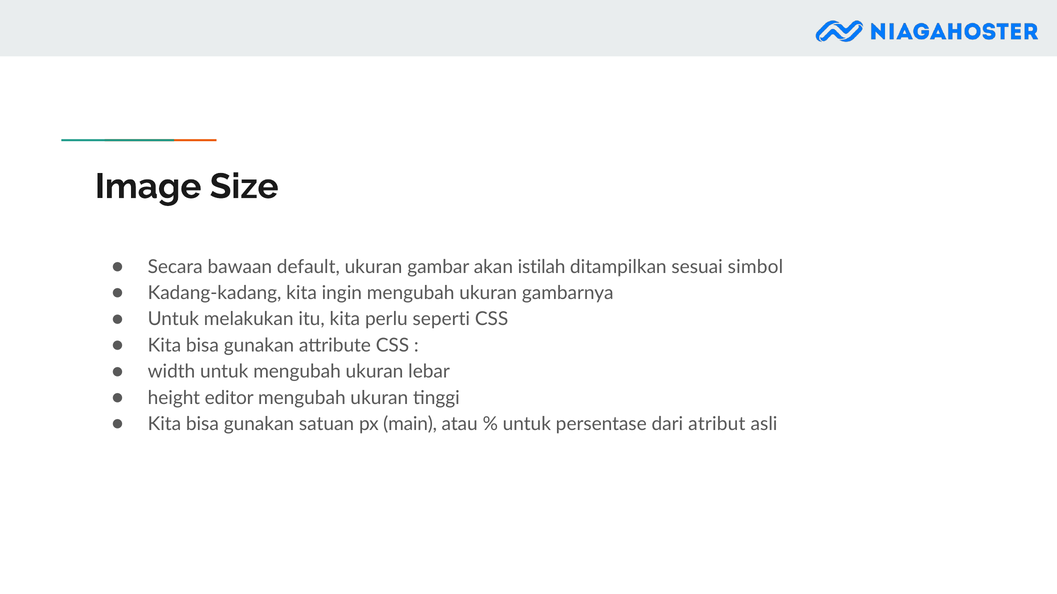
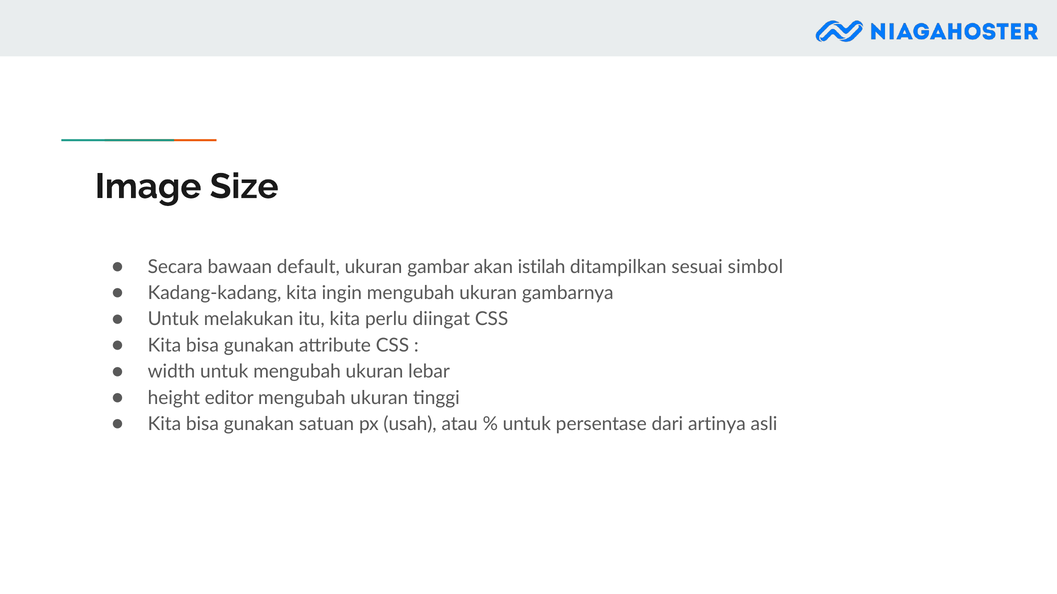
seperti: seperti -> diingat
main: main -> usah
atribut: atribut -> artinya
